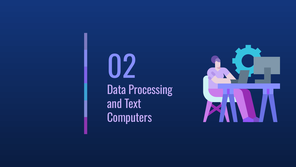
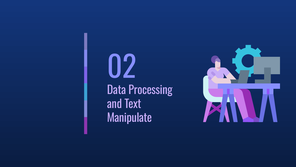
Computers: Computers -> Manipulate
